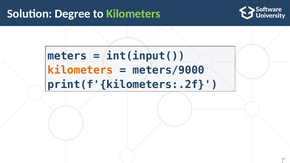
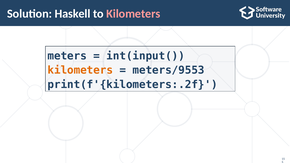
Degree: Degree -> Haskell
Kilometers at (133, 14) colour: light green -> pink
meters/9000: meters/9000 -> meters/9553
